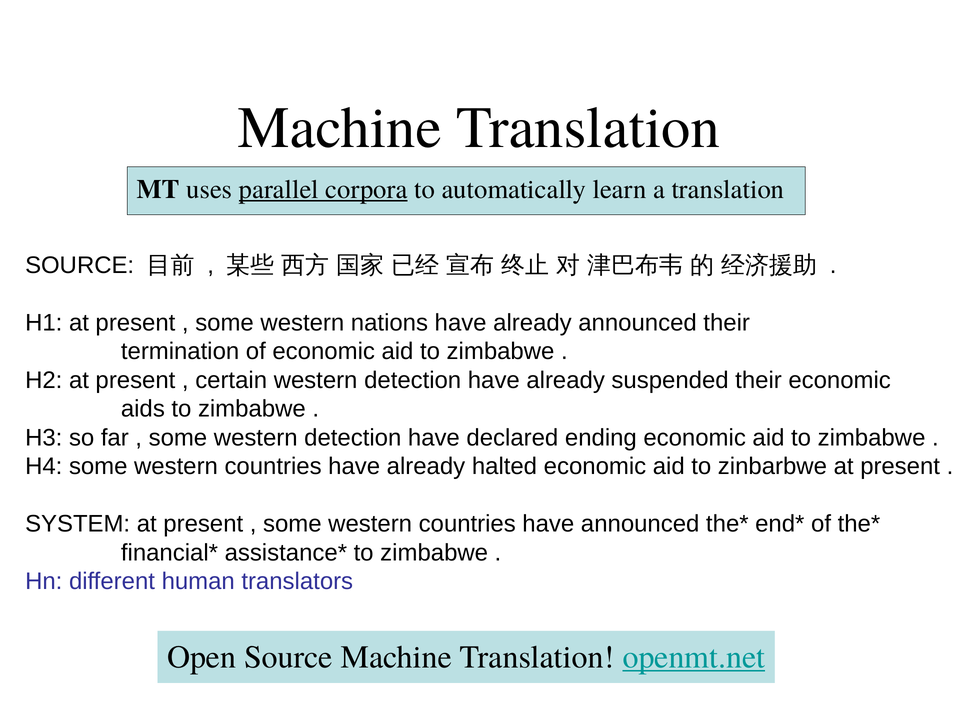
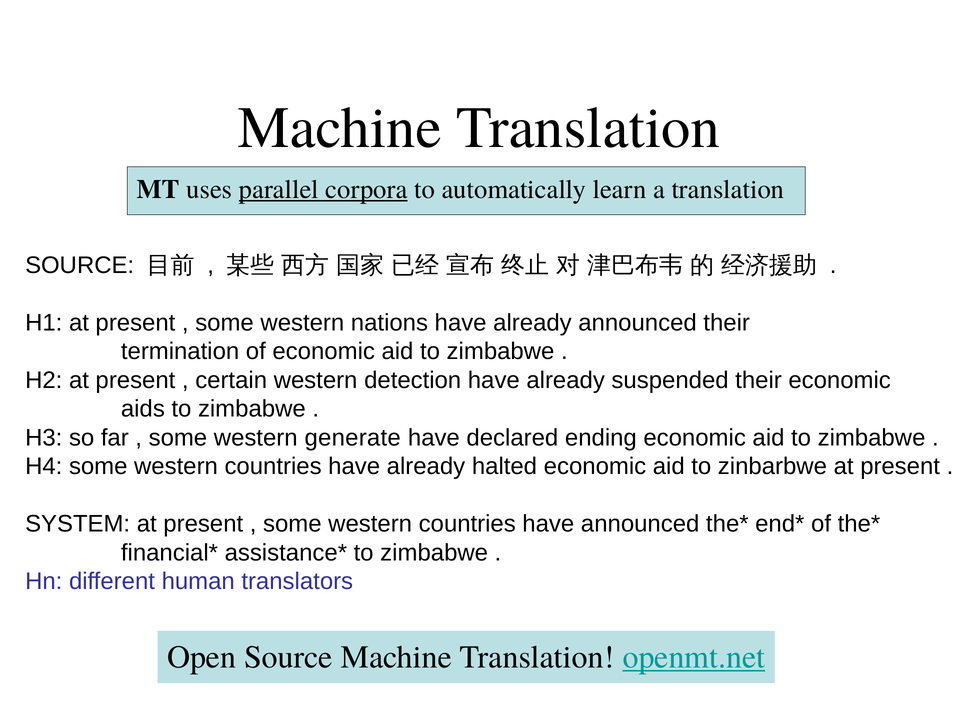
some western detection: detection -> generate
